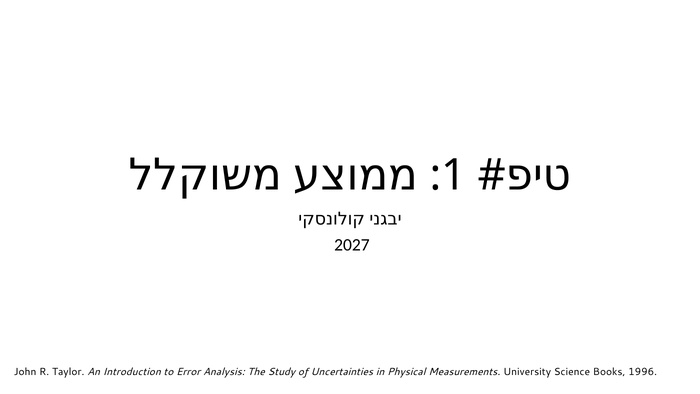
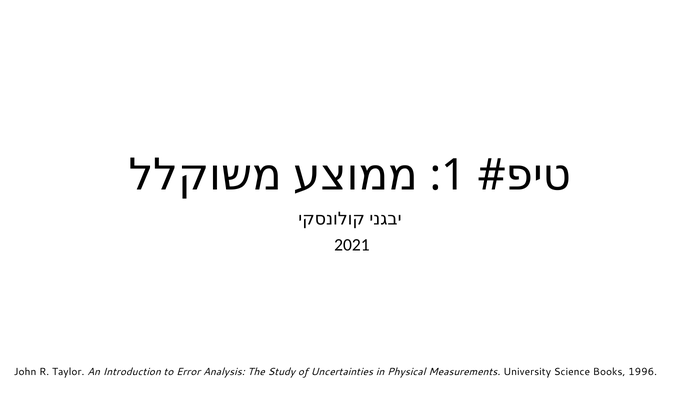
2027: 2027 -> 2021
